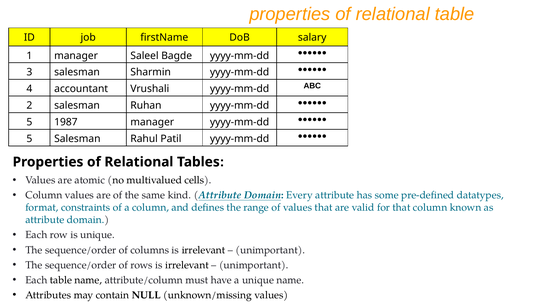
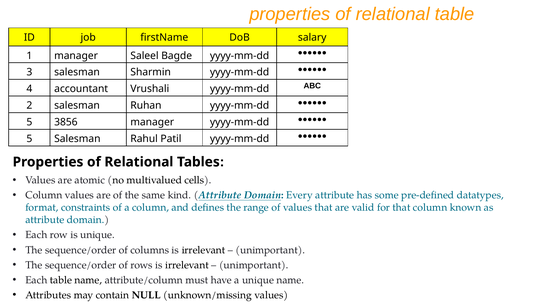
1987: 1987 -> 3856
